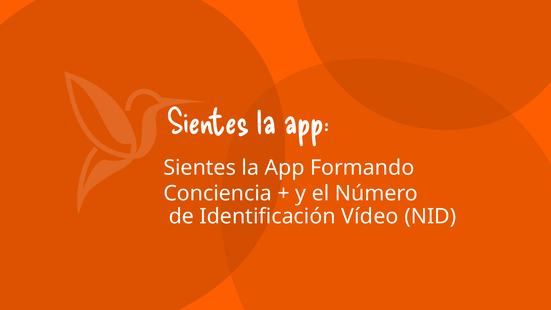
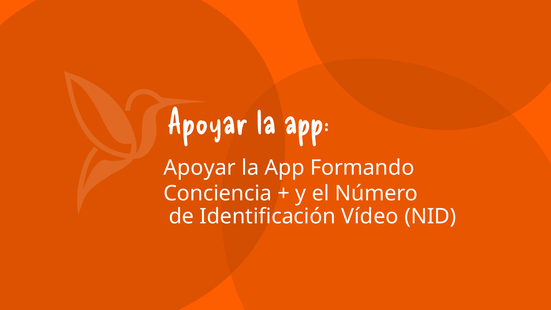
Sientes at (208, 123): Sientes -> Apoyar
Sientes at (200, 168): Sientes -> Apoyar
